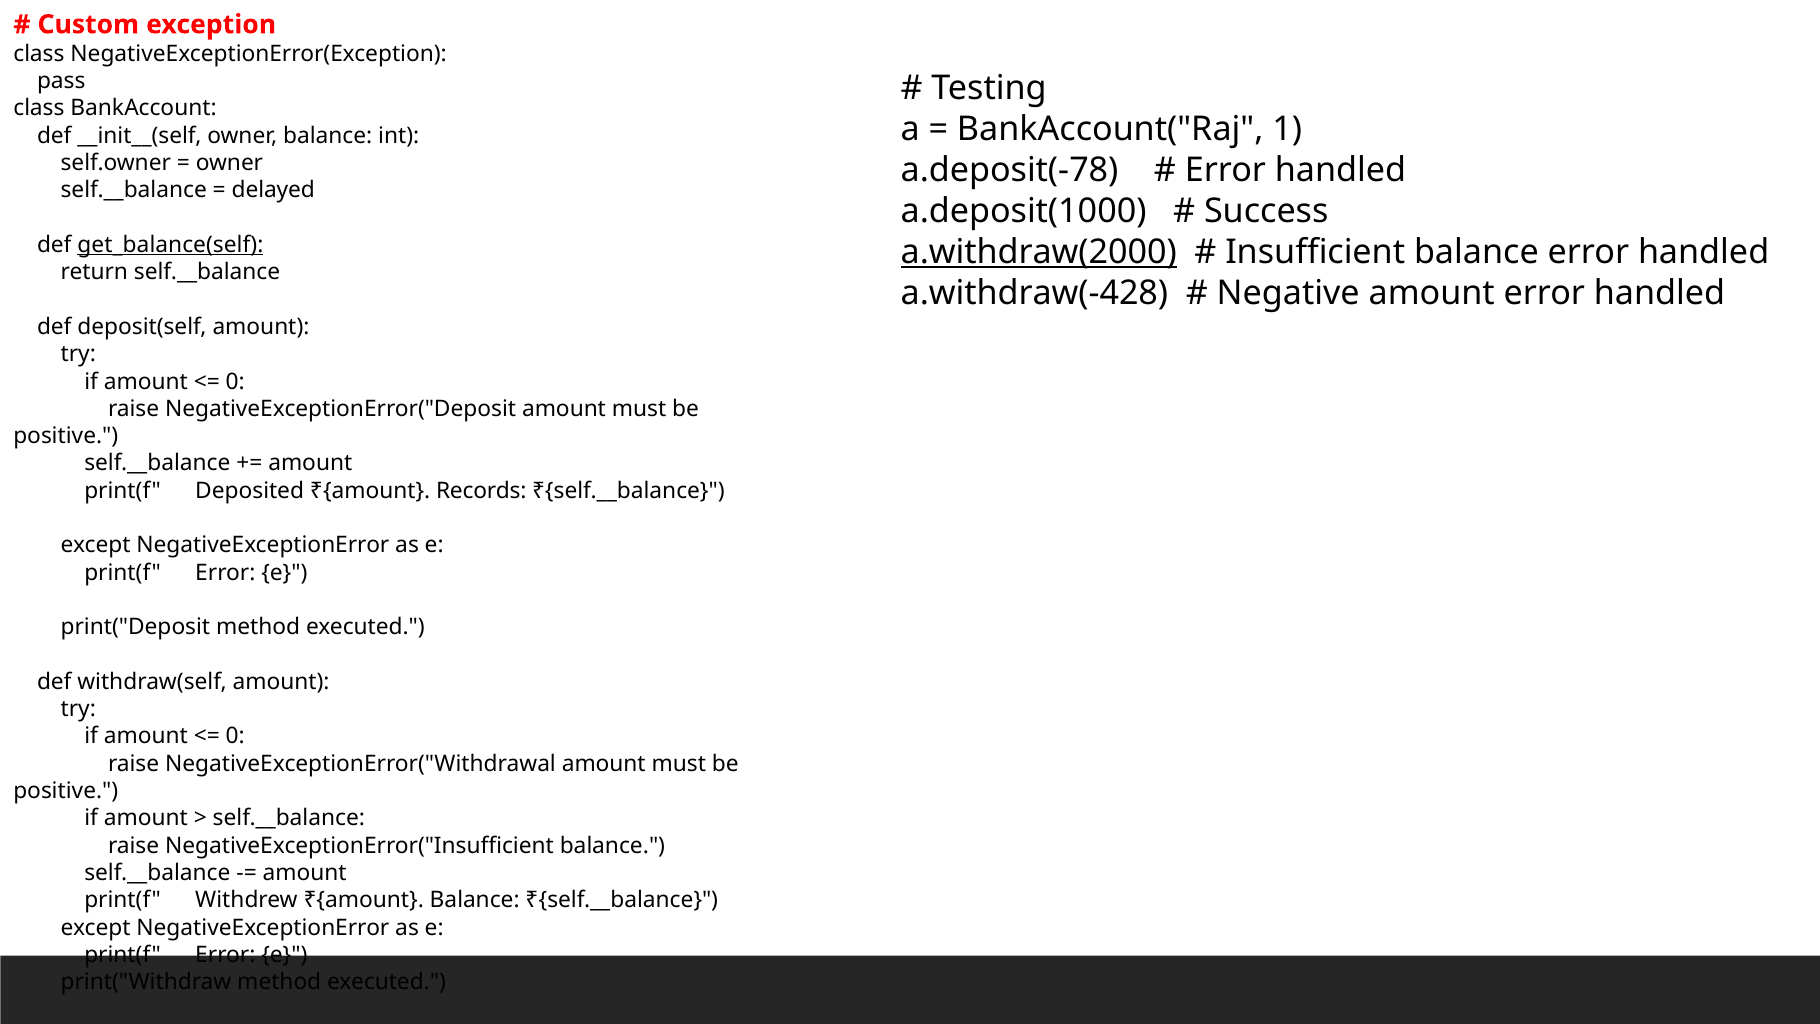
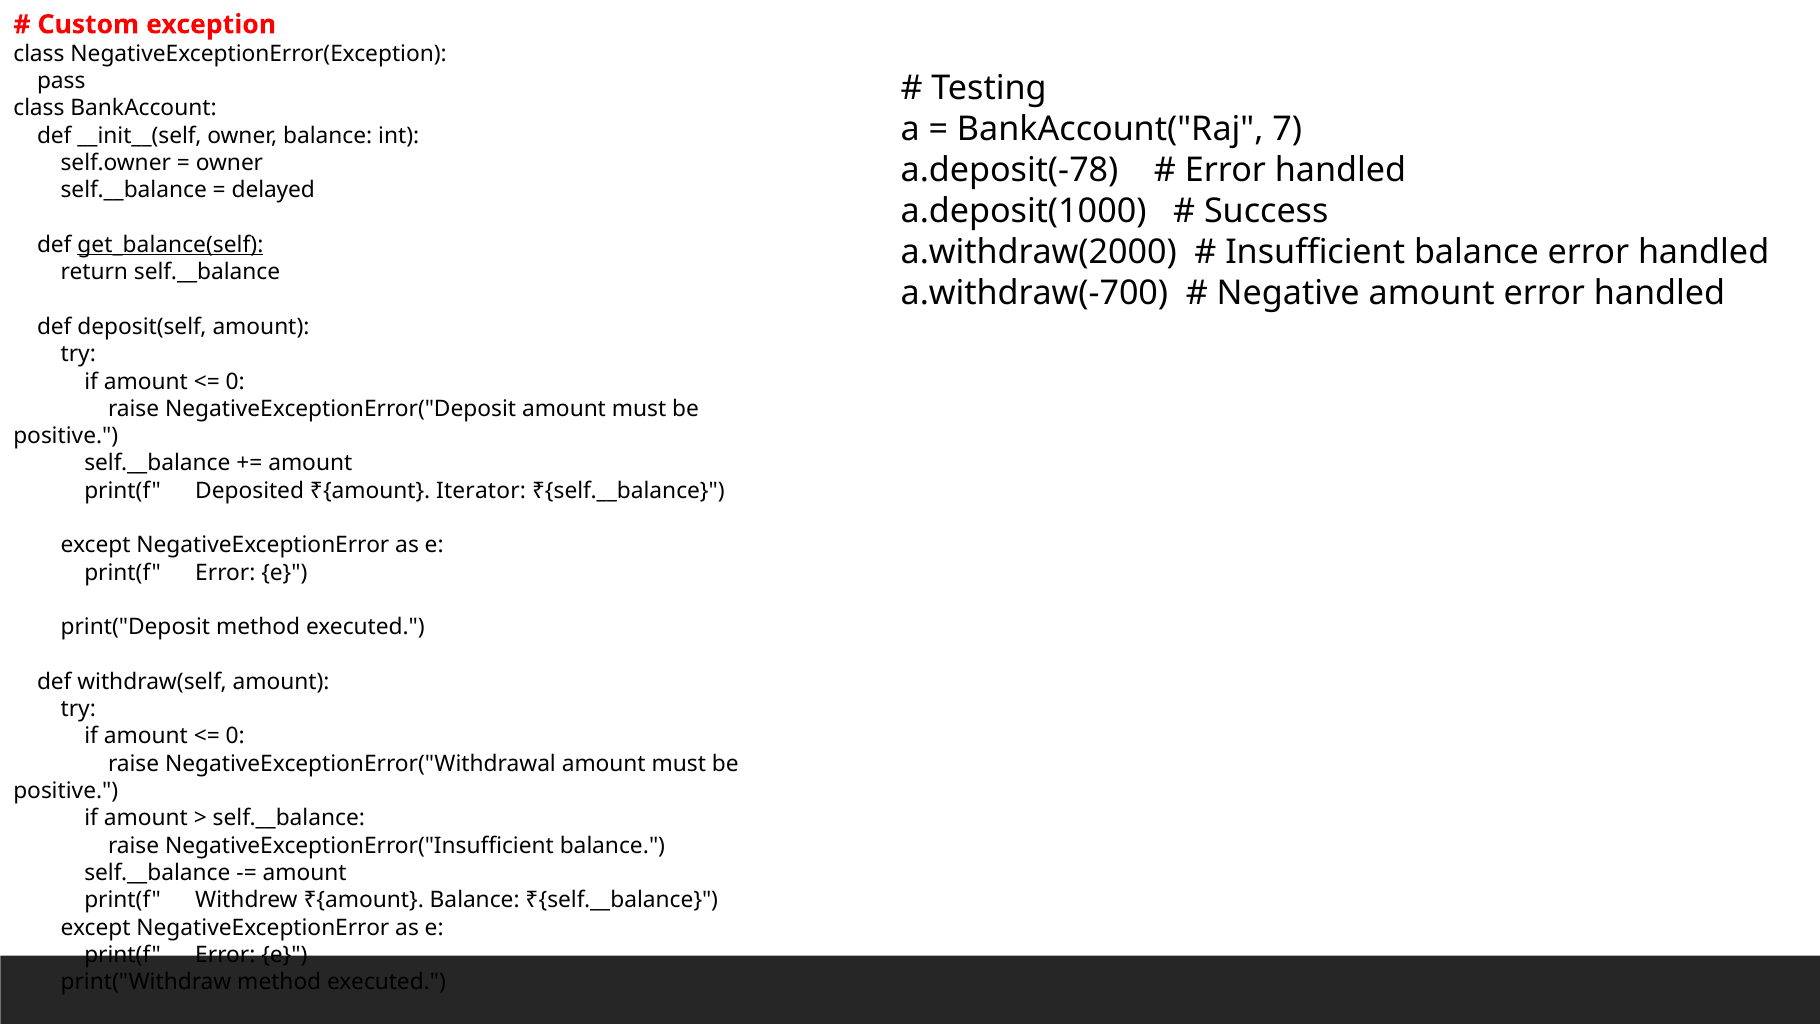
1: 1 -> 7
a.withdraw(2000 underline: present -> none
a.withdraw(-428: a.withdraw(-428 -> a.withdraw(-700
Records: Records -> Iterator
